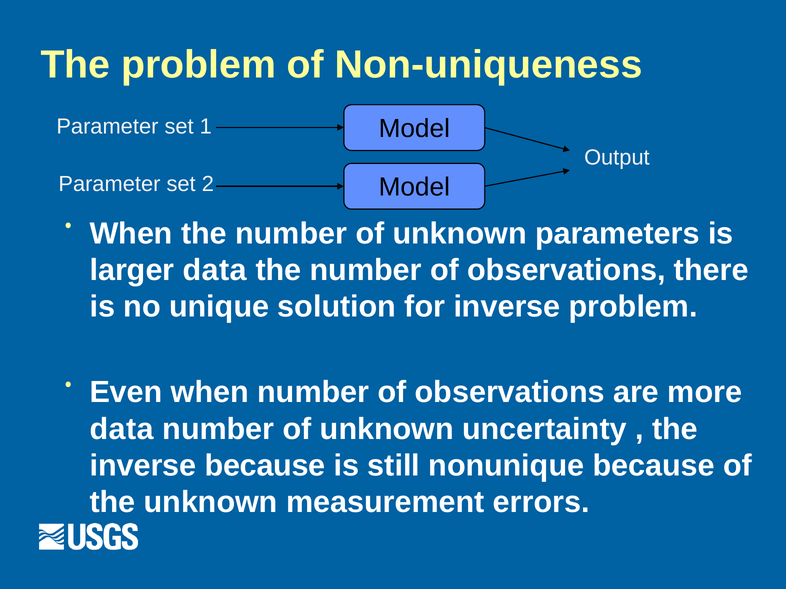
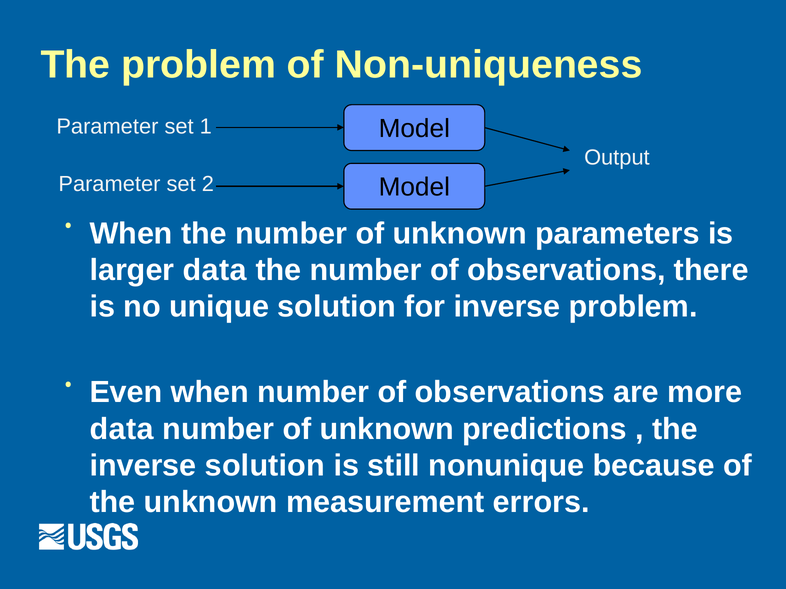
uncertainty: uncertainty -> predictions
inverse because: because -> solution
